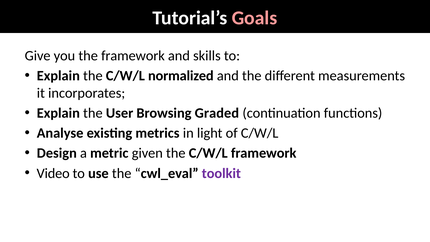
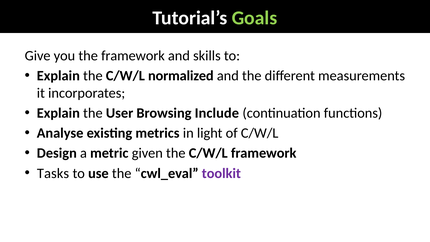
Goals colour: pink -> light green
Graded: Graded -> Include
Video: Video -> Tasks
